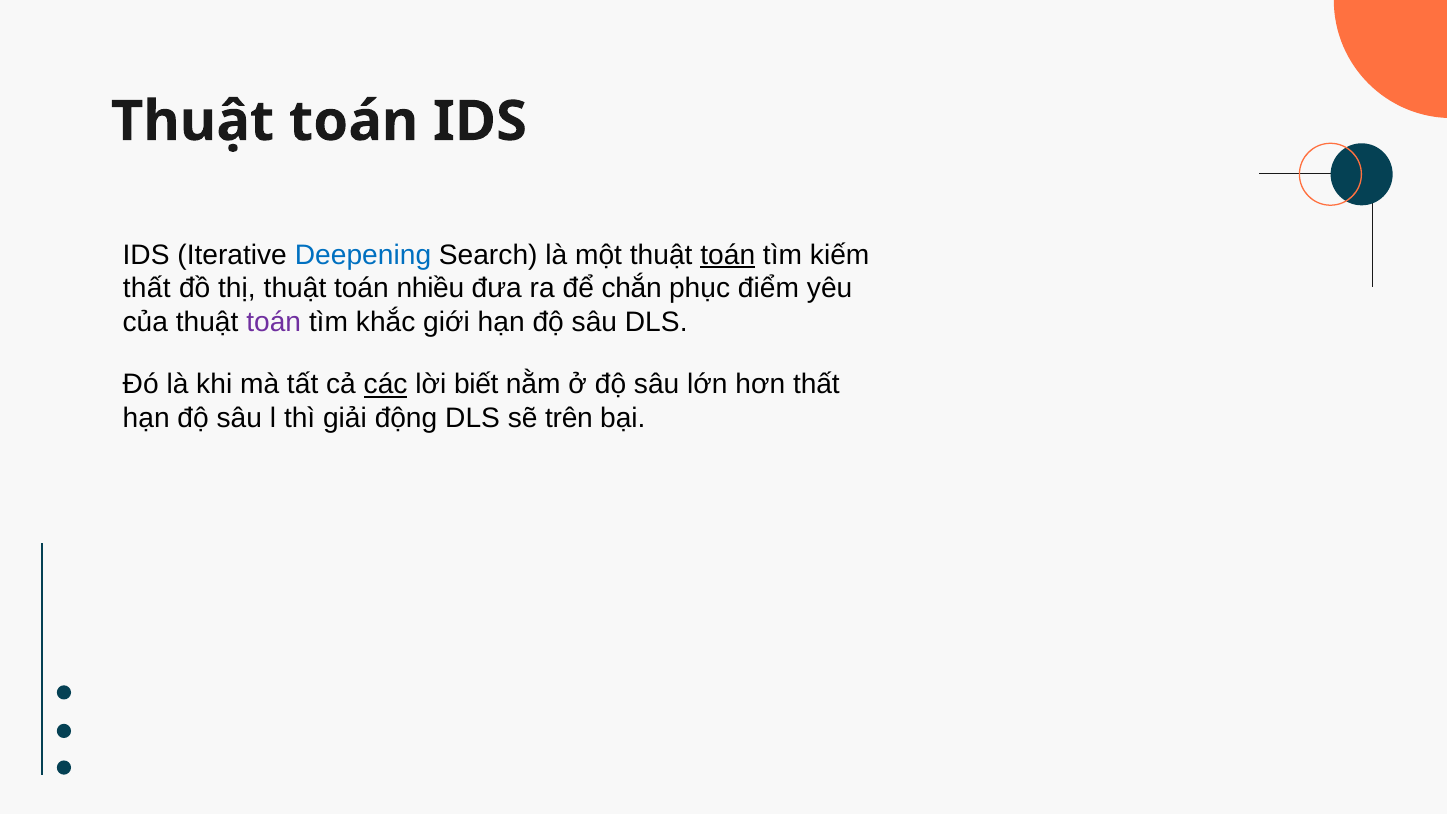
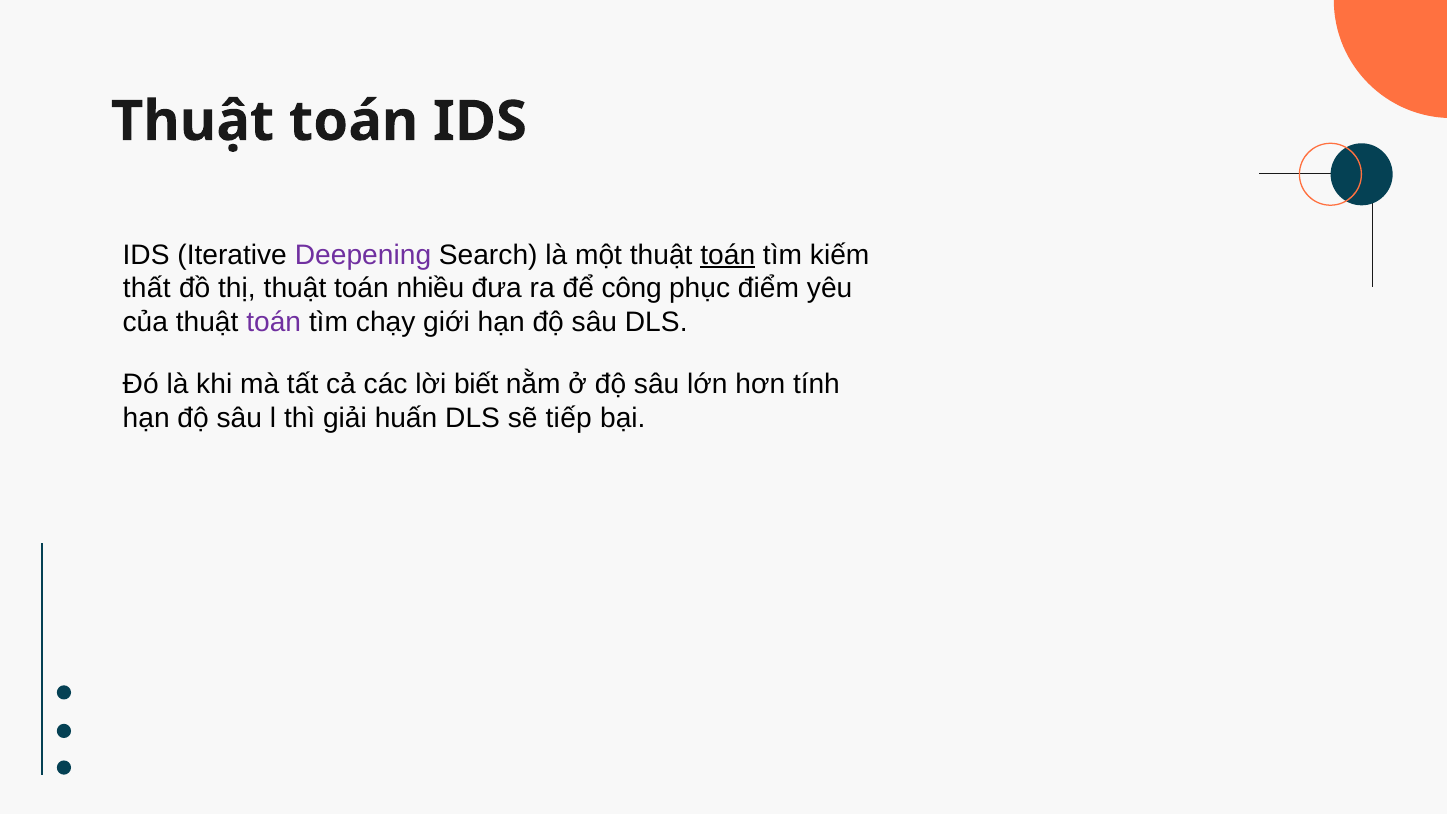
Deepening colour: blue -> purple
chắn: chắn -> công
khắc: khắc -> chạy
các underline: present -> none
hơn thất: thất -> tính
động: động -> huấn
trên: trên -> tiếp
